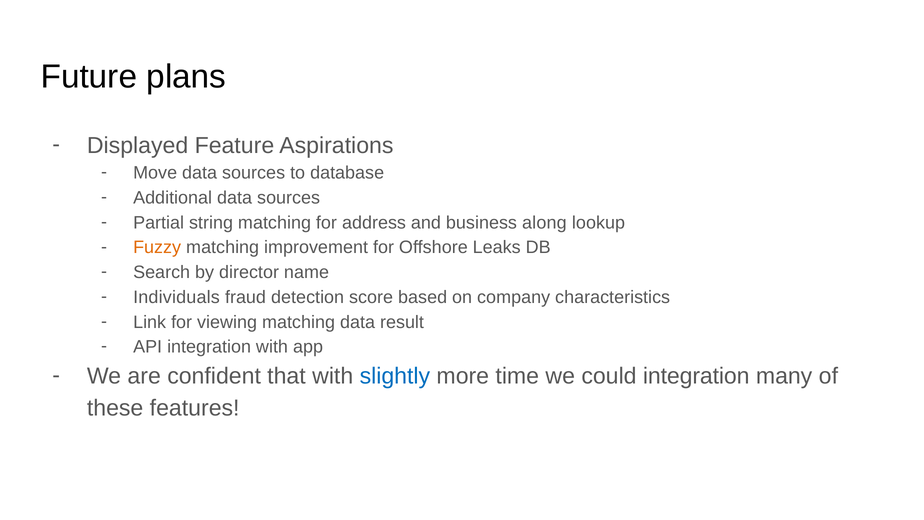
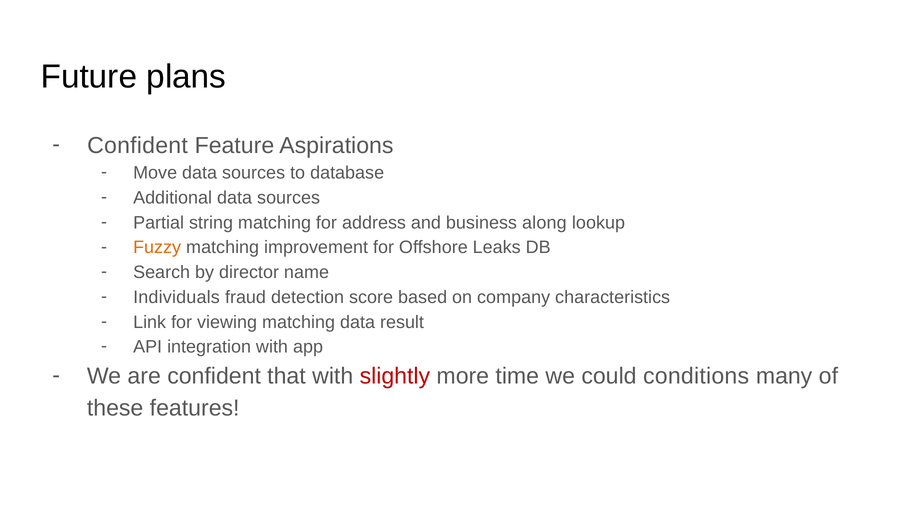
Displayed at (138, 145): Displayed -> Confident
slightly colour: blue -> red
could integration: integration -> conditions
